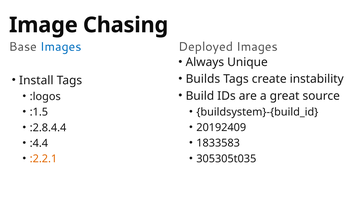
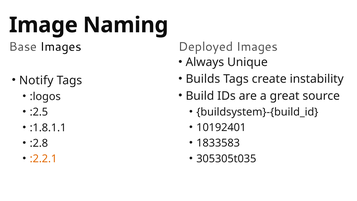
Chasing: Chasing -> Naming
Images at (61, 47) colour: blue -> black
Install: Install -> Notify
:1.5: :1.5 -> :2.5
20192409: 20192409 -> 10192401
:2.8.4.4: :2.8.4.4 -> :1.8.1.1
:4.4: :4.4 -> :2.8
